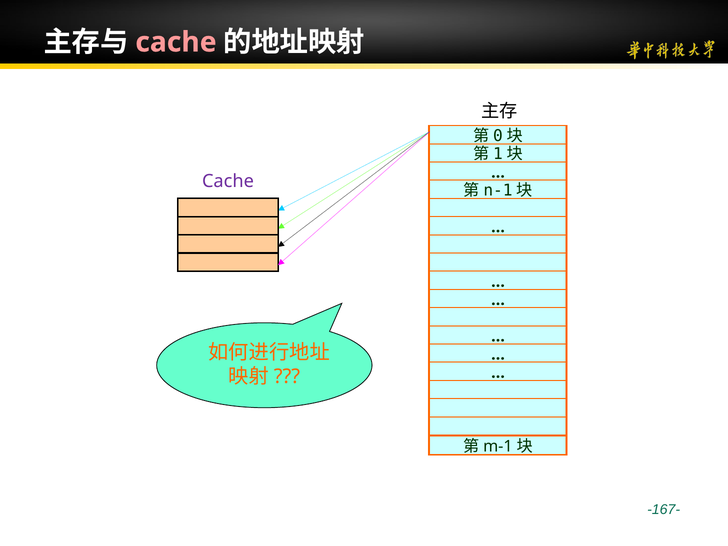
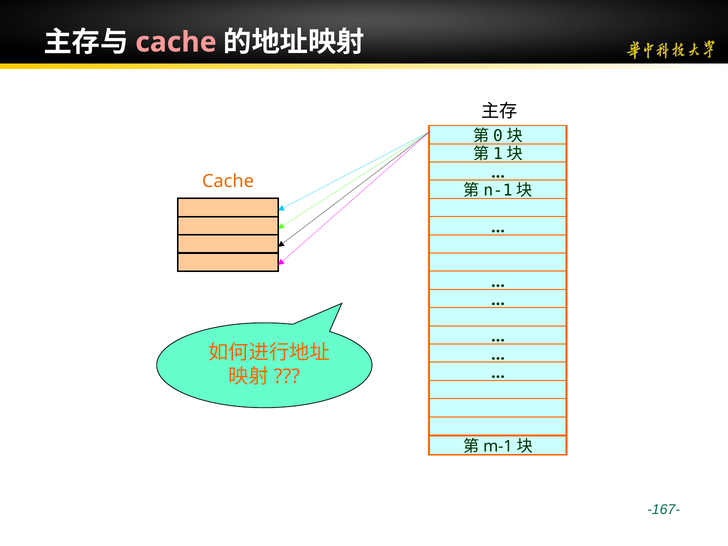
Cache at (228, 181) colour: purple -> orange
